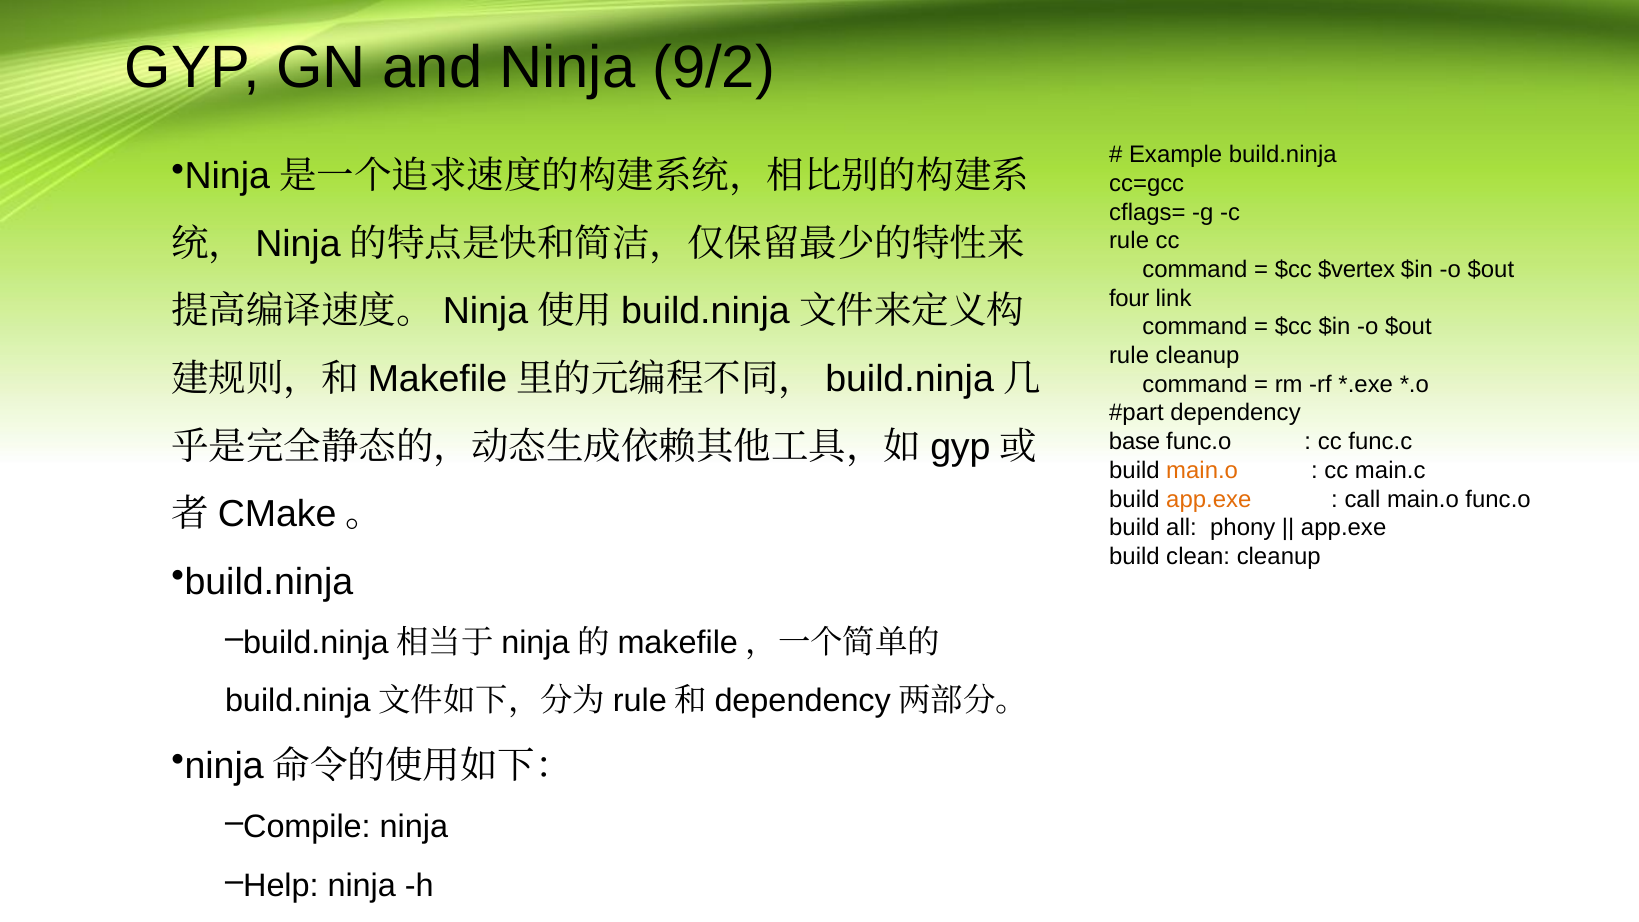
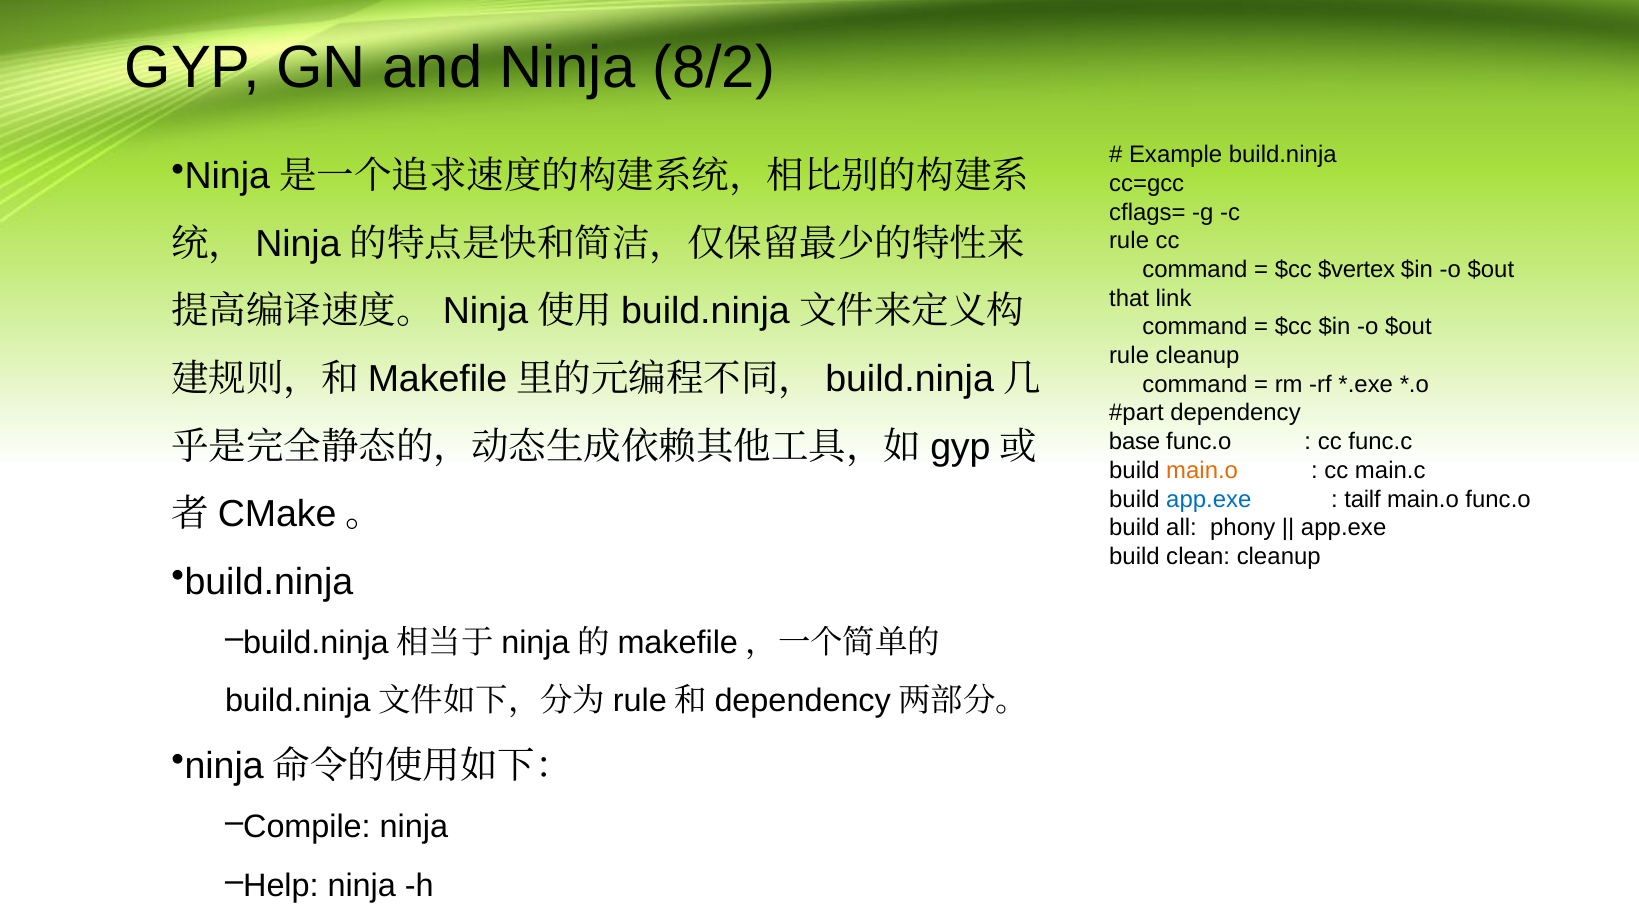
9/2: 9/2 -> 8/2
four: four -> that
app.exe at (1209, 499) colour: orange -> blue
call: call -> tailf
